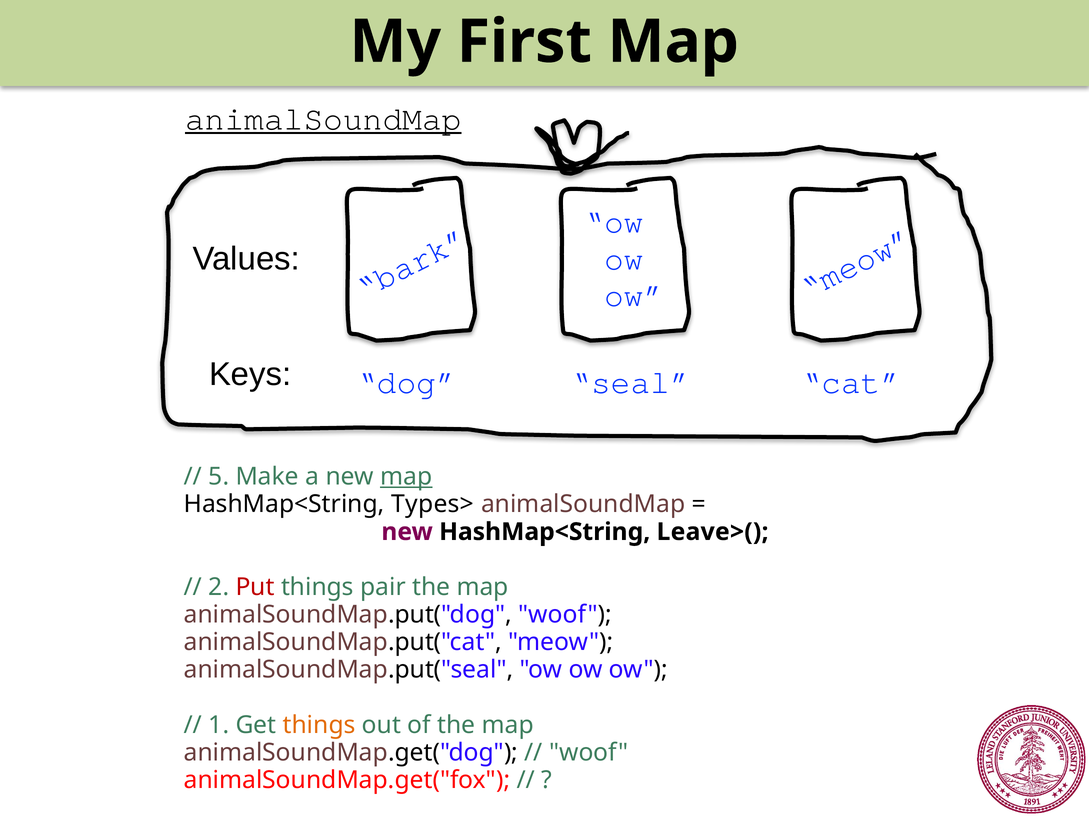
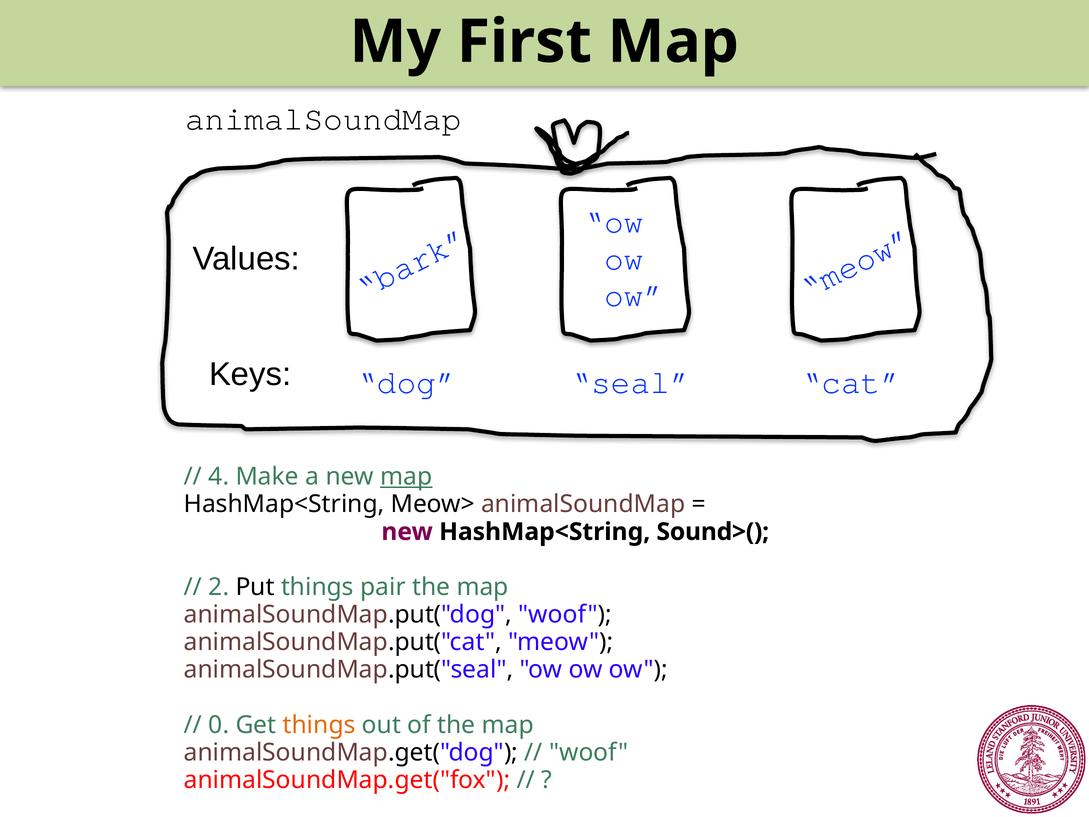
animalSoundMap at (323, 119) underline: present -> none
5: 5 -> 4
Types>: Types> -> Meow>
Leave>(: Leave>( -> Sound>(
Put colour: red -> black
1: 1 -> 0
